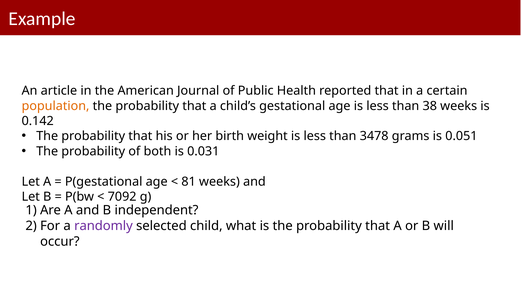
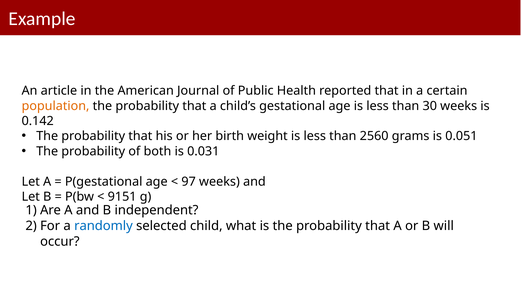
38: 38 -> 30
3478: 3478 -> 2560
81: 81 -> 97
7092: 7092 -> 9151
randomly colour: purple -> blue
